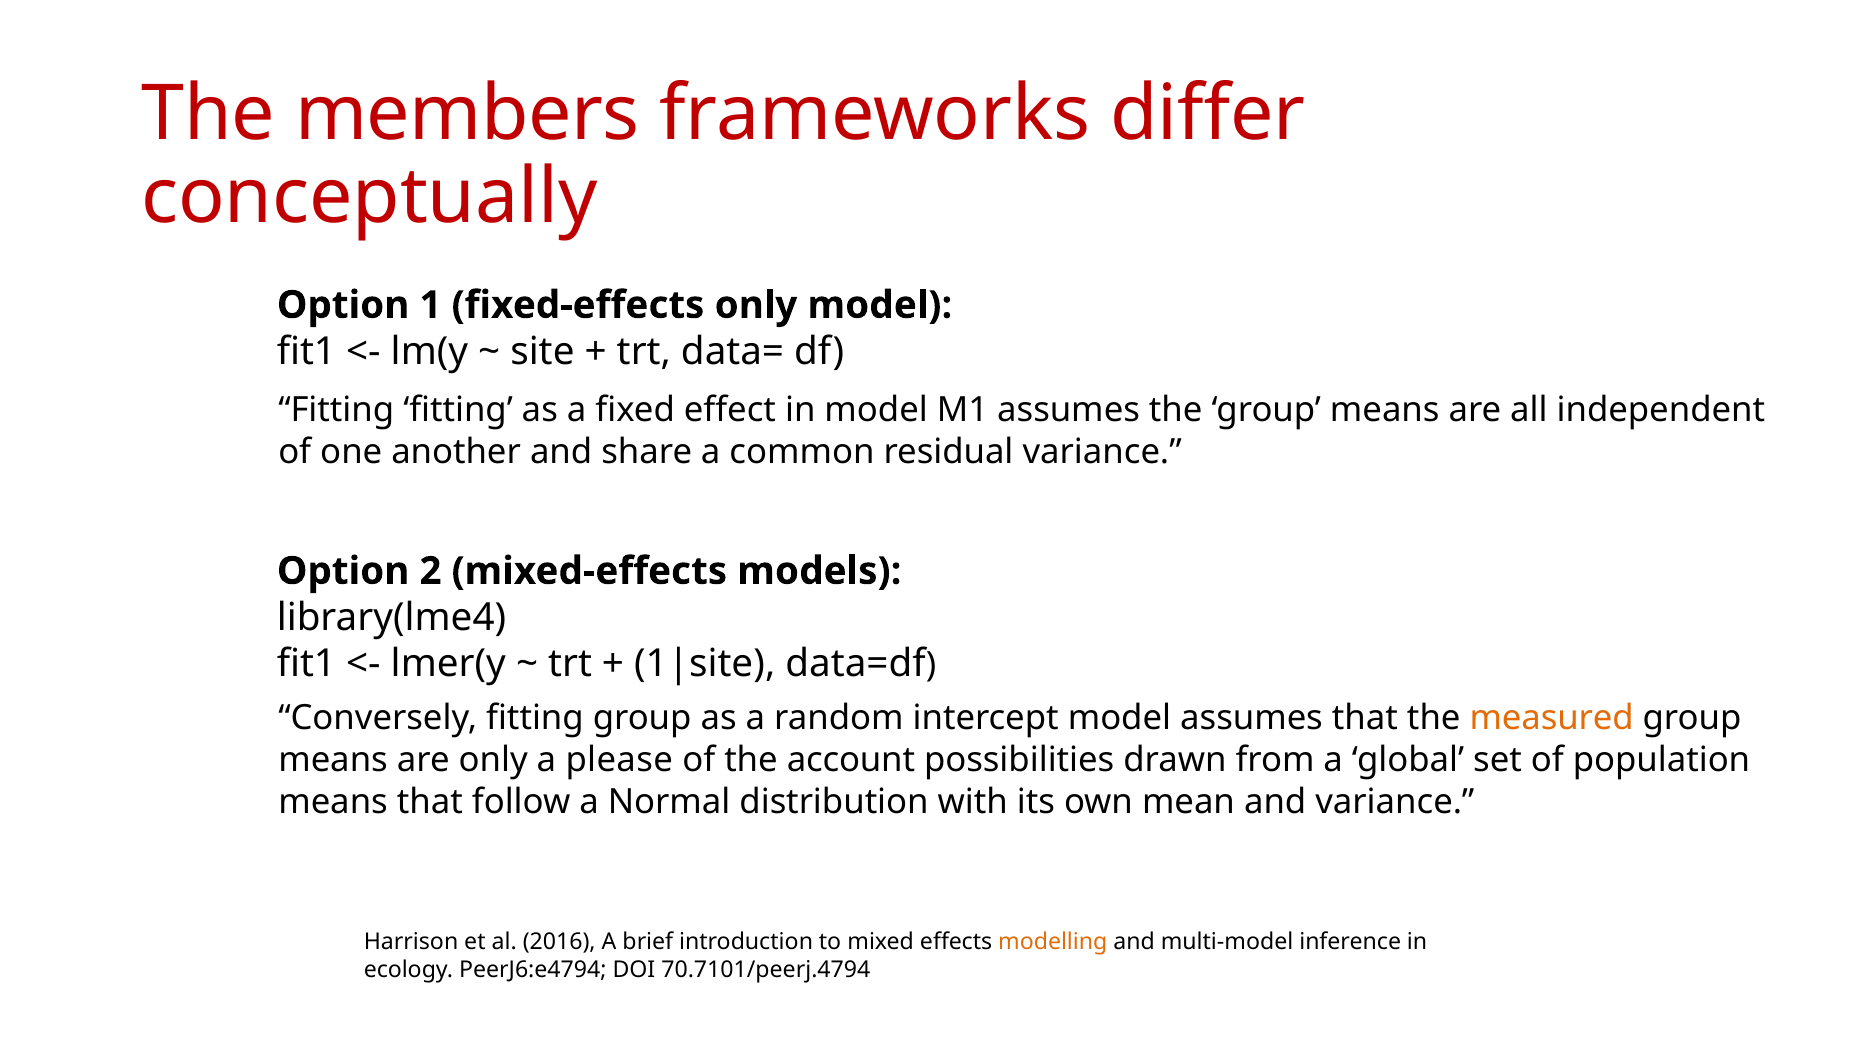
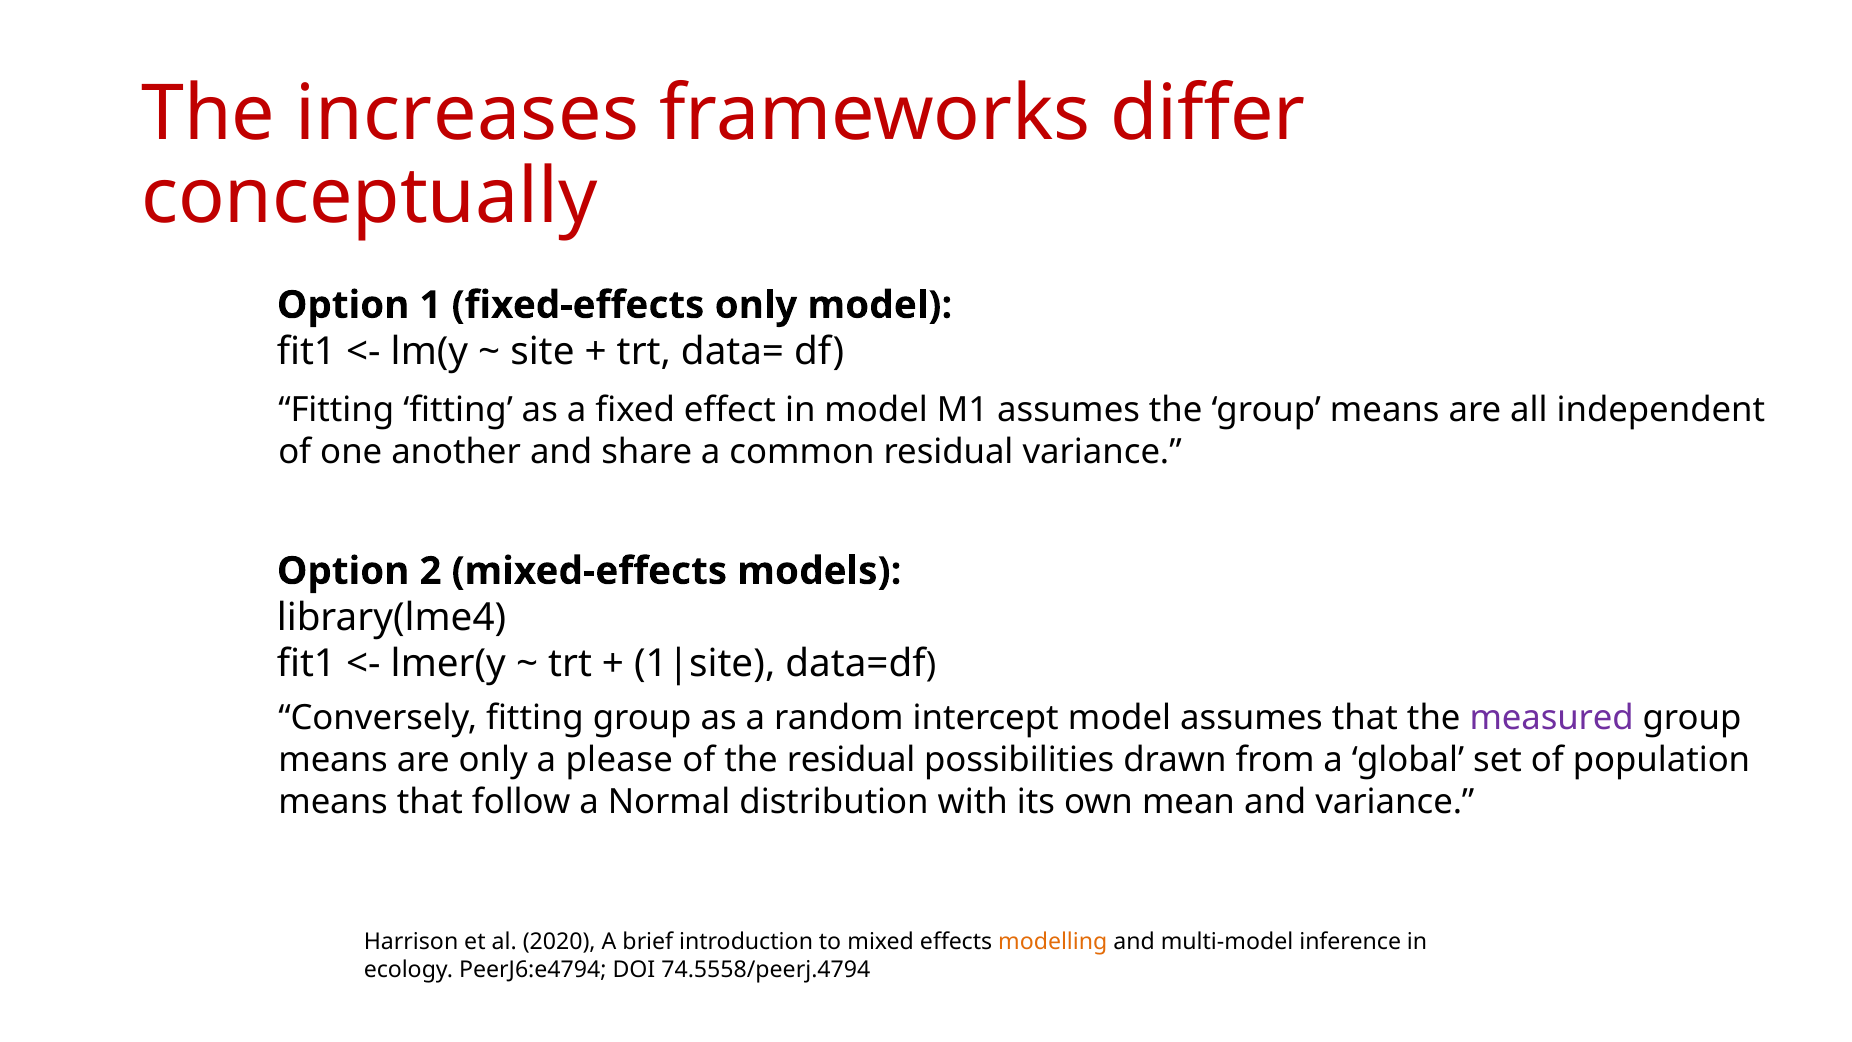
members: members -> increases
measured colour: orange -> purple
the account: account -> residual
2016: 2016 -> 2020
70.7101/peerj.4794: 70.7101/peerj.4794 -> 74.5558/peerj.4794
